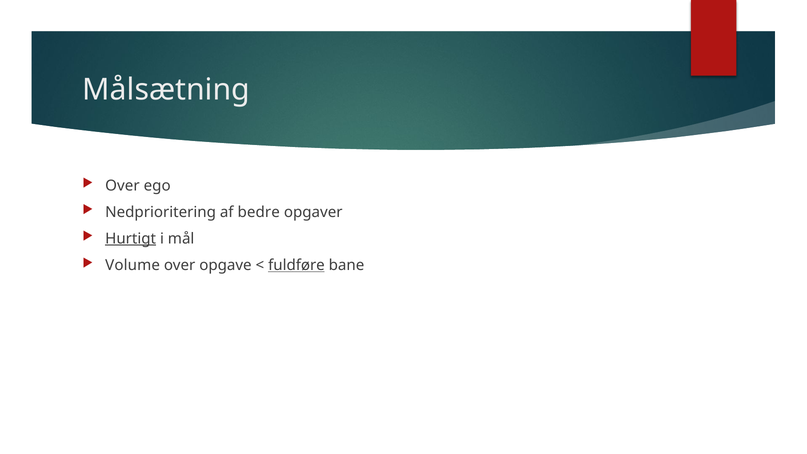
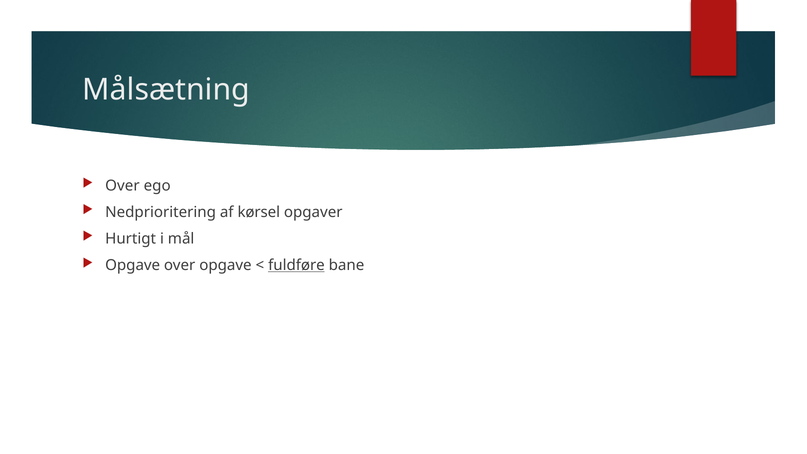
bedre: bedre -> kørsel
Hurtigt underline: present -> none
Volume at (133, 265): Volume -> Opgave
